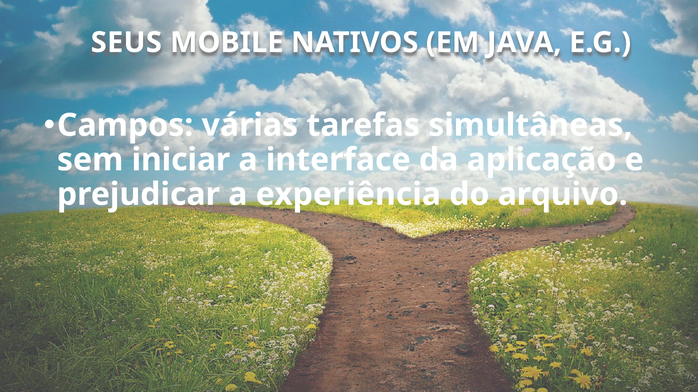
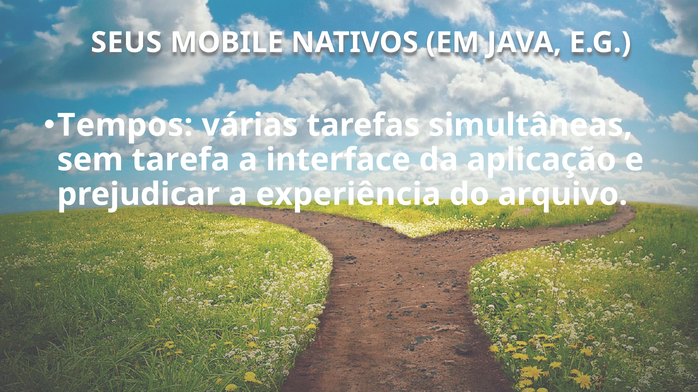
Campos: Campos -> Tempos
iniciar: iniciar -> tarefa
